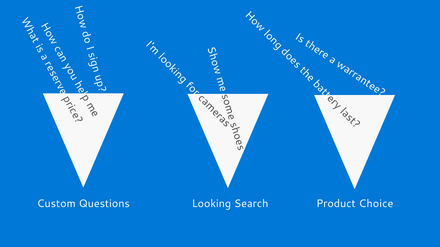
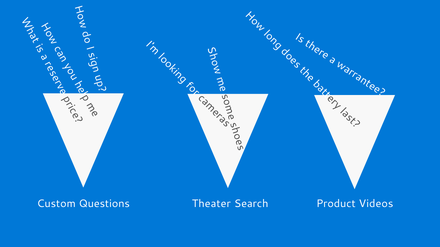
Looking: Looking -> Theater
Choice: Choice -> Videos
